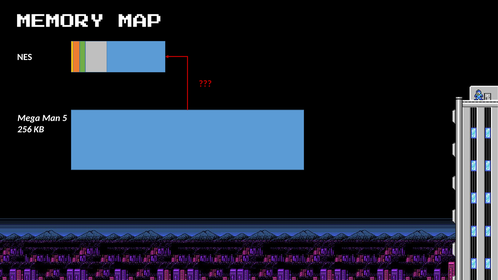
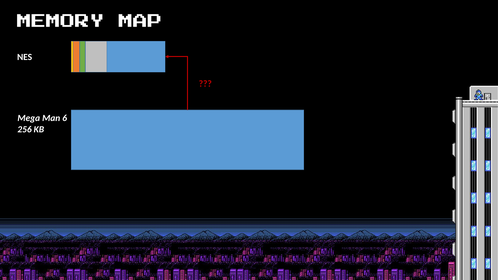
5: 5 -> 6
